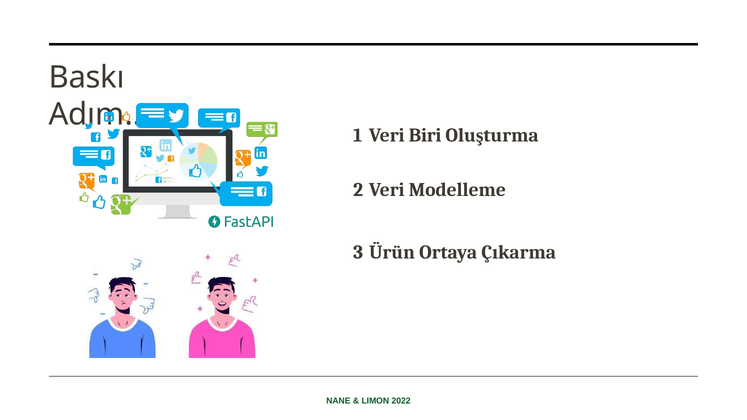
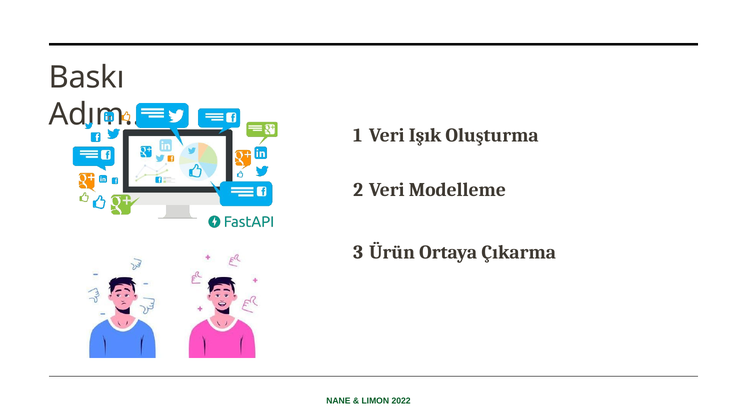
Biri: Biri -> Işık
